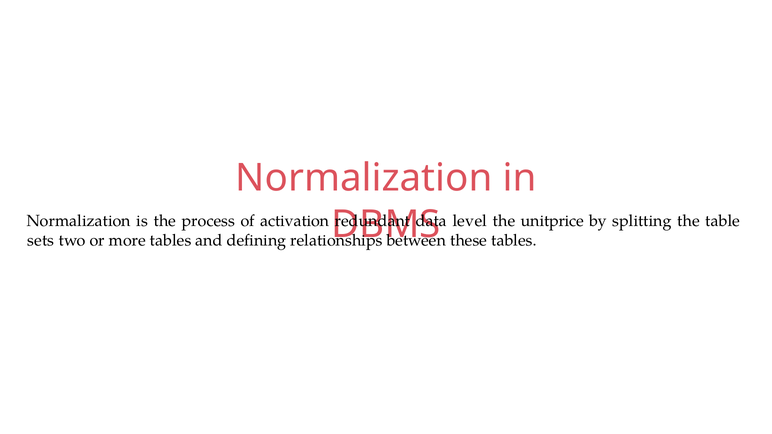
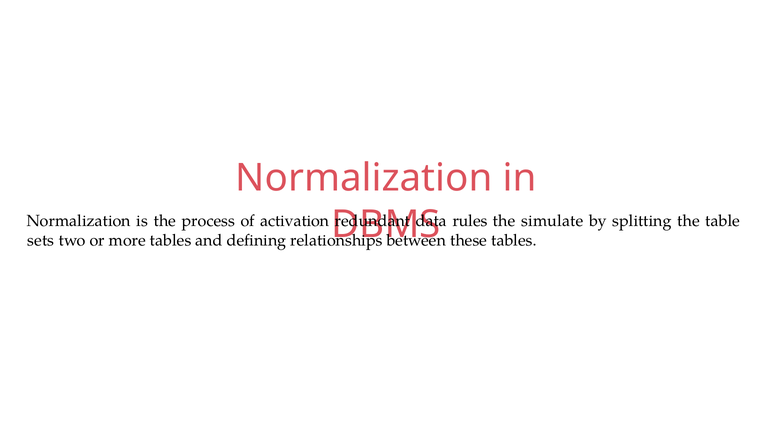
level: level -> rules
unitprice: unitprice -> simulate
